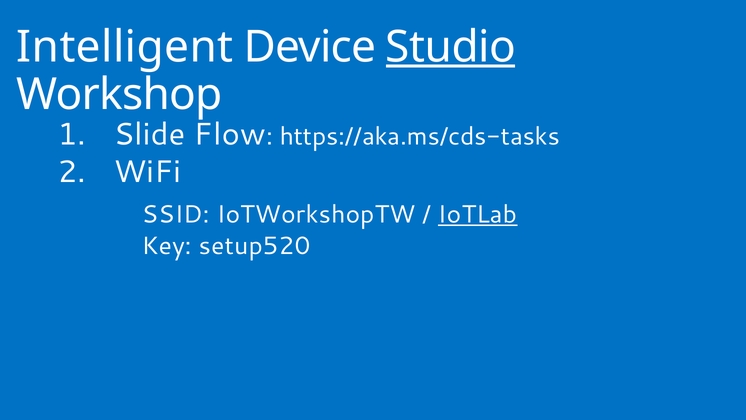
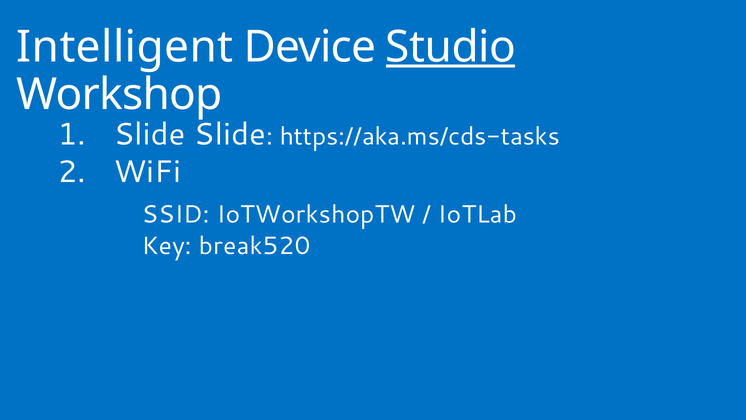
Slide Flow: Flow -> Slide
IoTLab underline: present -> none
setup520: setup520 -> break520
